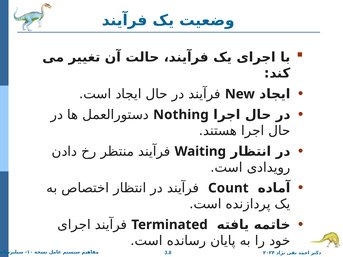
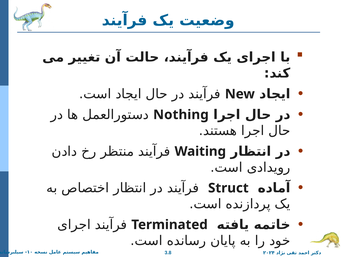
Count: Count -> Struct
